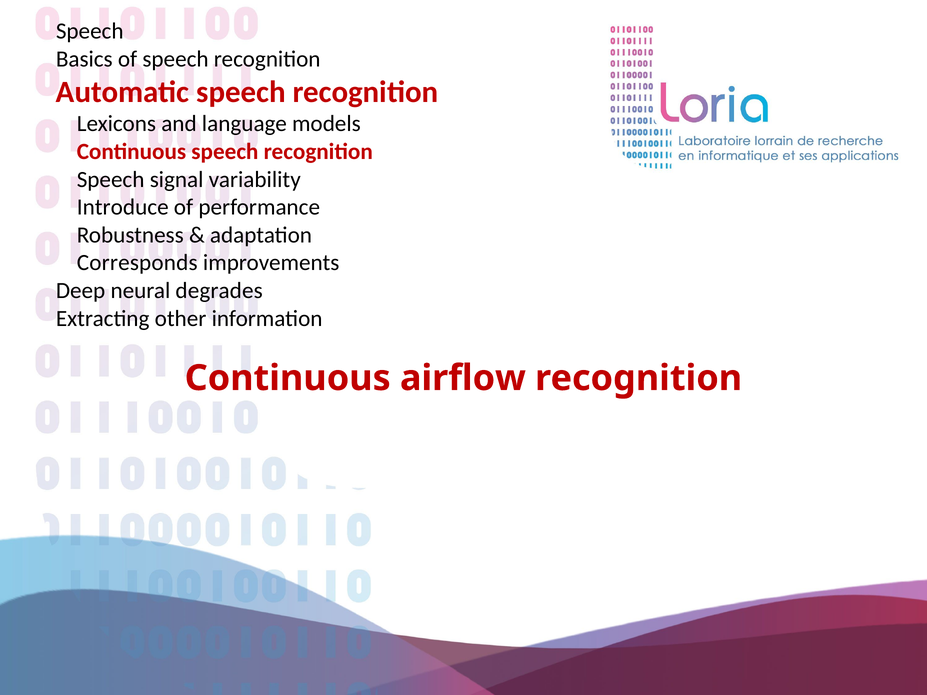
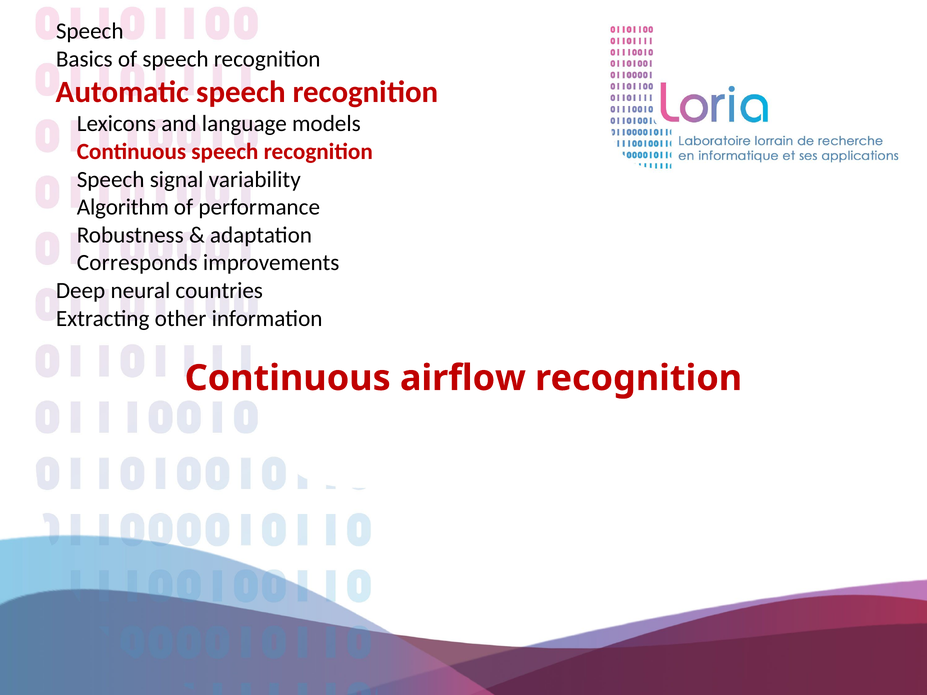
Introduce: Introduce -> Algorithm
degrades: degrades -> countries
